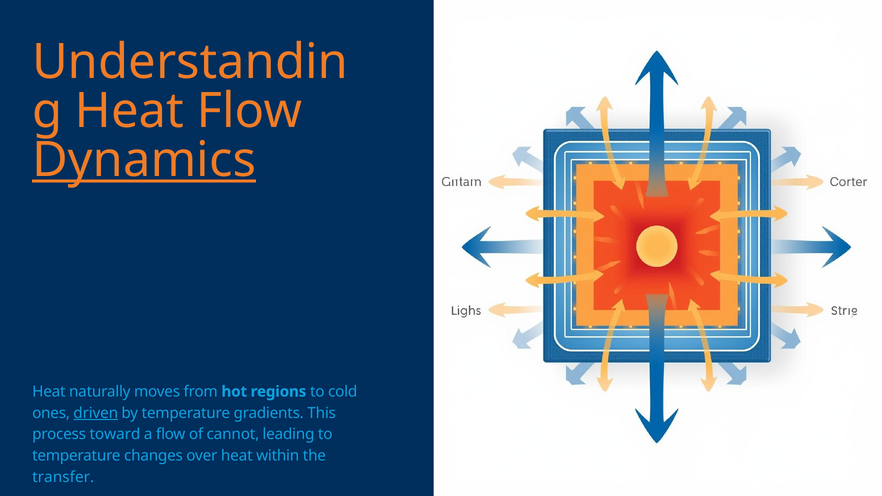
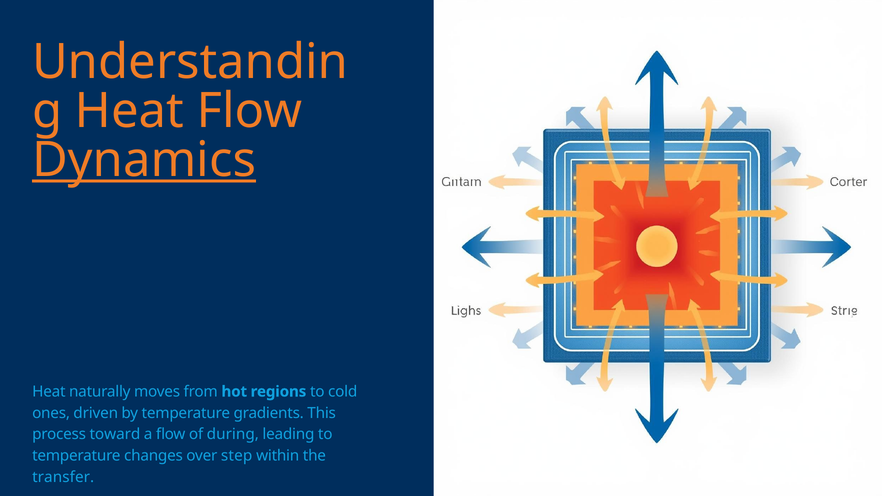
driven underline: present -> none
cannot: cannot -> during
over heat: heat -> step
